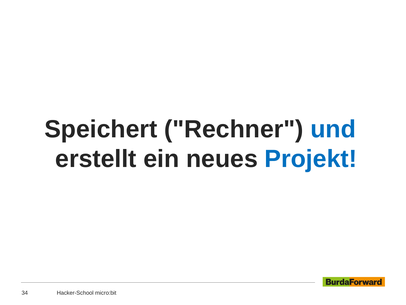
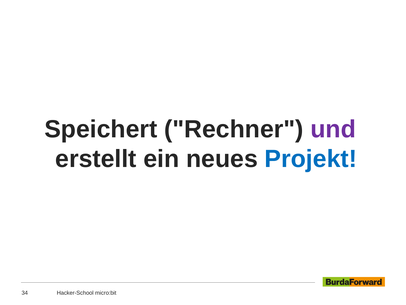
und colour: blue -> purple
